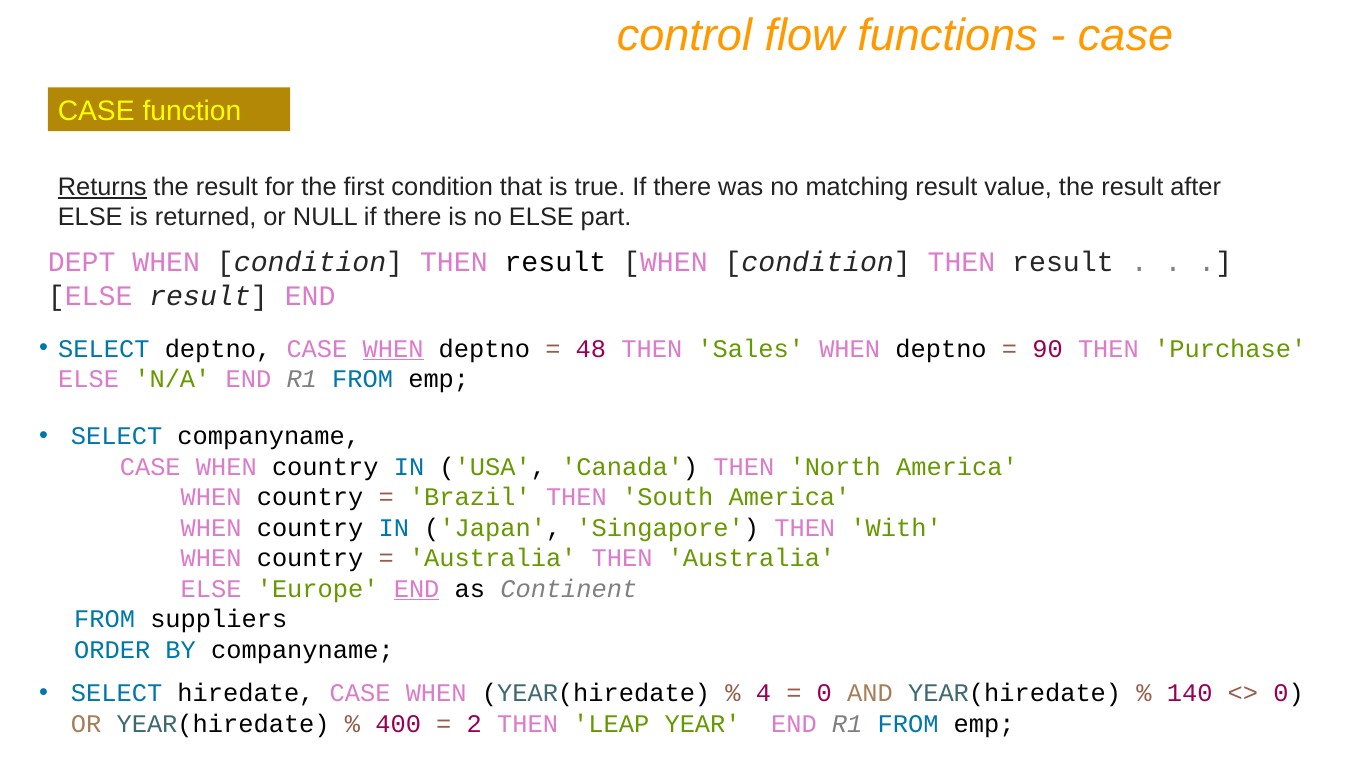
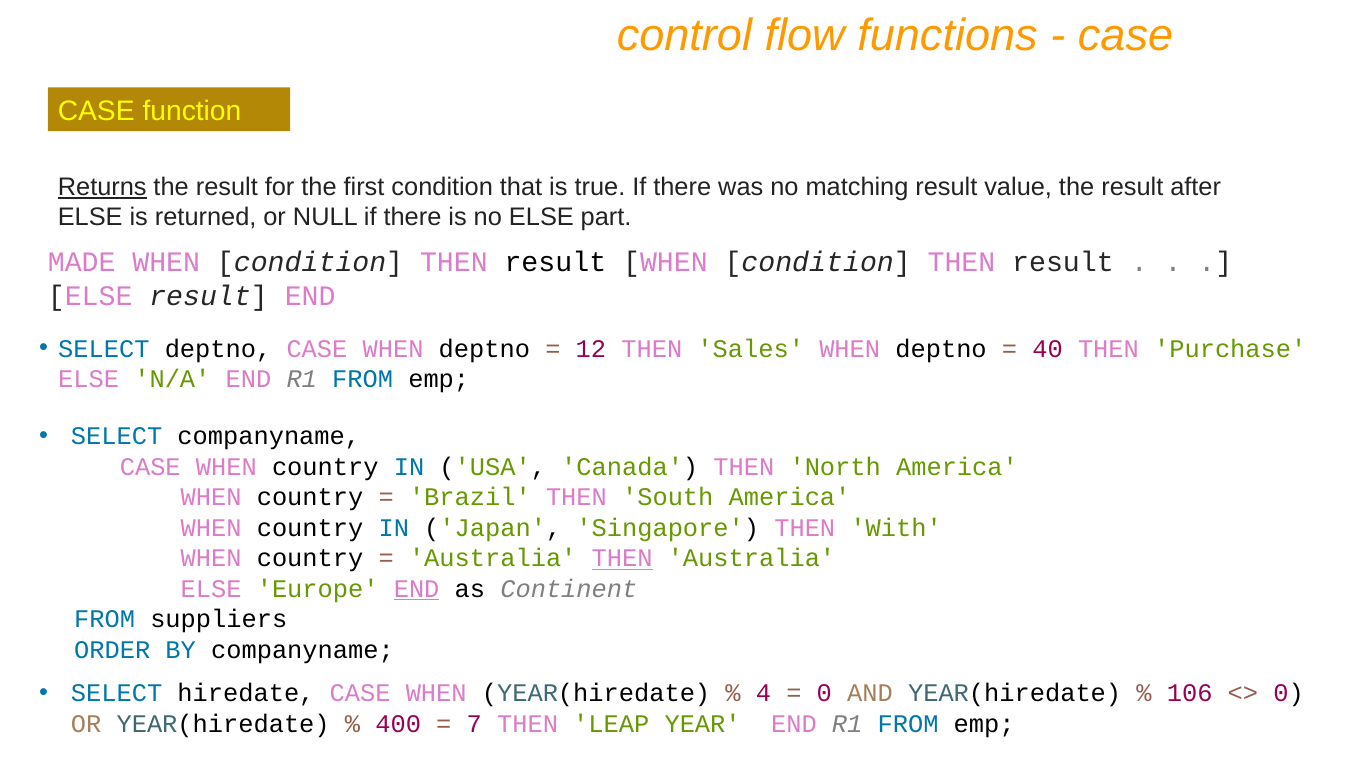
DEPT: DEPT -> MADE
WHEN at (393, 349) underline: present -> none
48: 48 -> 12
90: 90 -> 40
THEN at (622, 558) underline: none -> present
140: 140 -> 106
2: 2 -> 7
